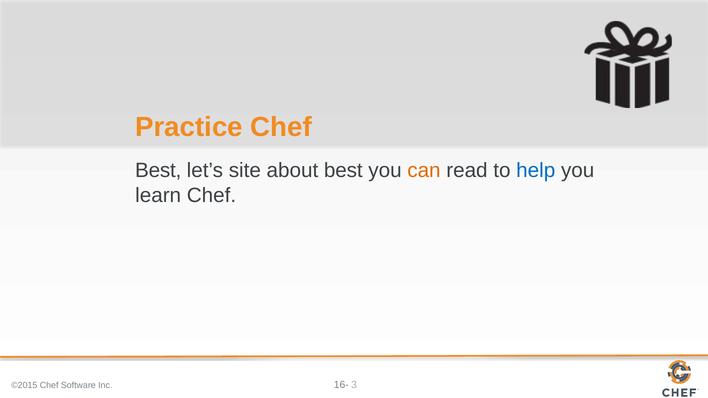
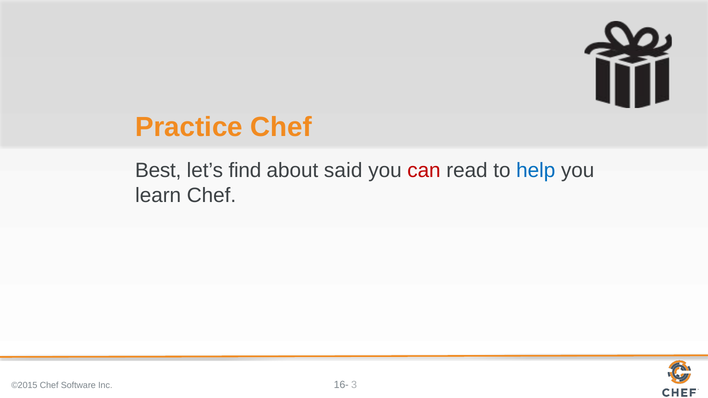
site: site -> find
about best: best -> said
can colour: orange -> red
